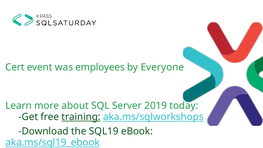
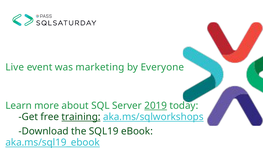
Cert: Cert -> Live
employees: employees -> marketing
2019 underline: none -> present
